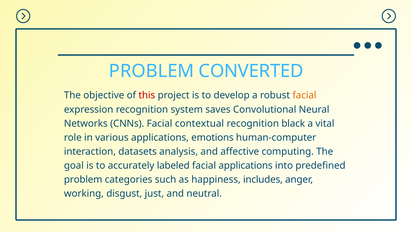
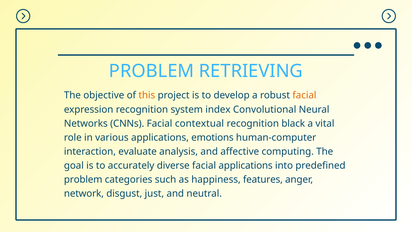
CONVERTED: CONVERTED -> RETRIEVING
this colour: red -> orange
saves: saves -> index
datasets: datasets -> evaluate
labeled: labeled -> diverse
includes: includes -> features
working: working -> network
